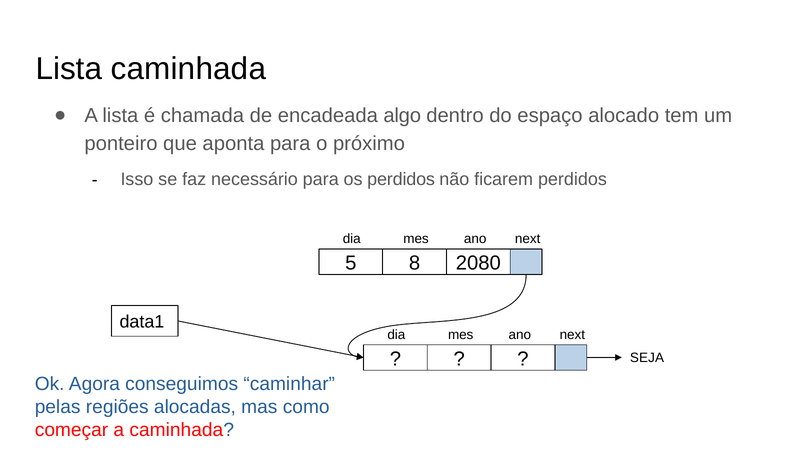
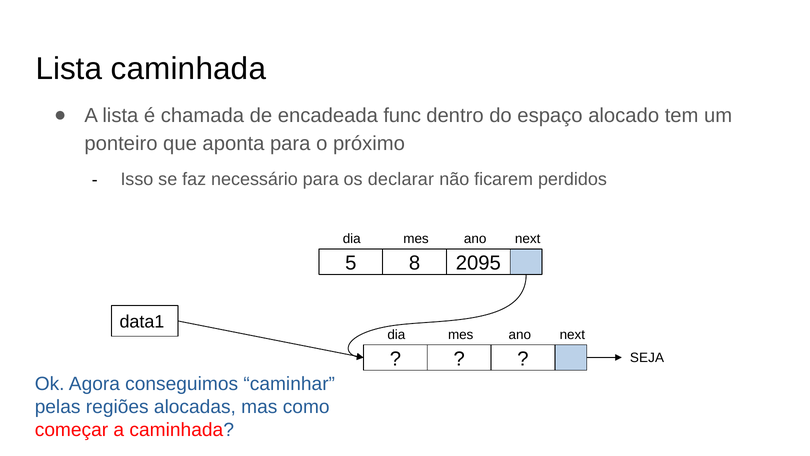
algo: algo -> func
os perdidos: perdidos -> declarar
2080: 2080 -> 2095
